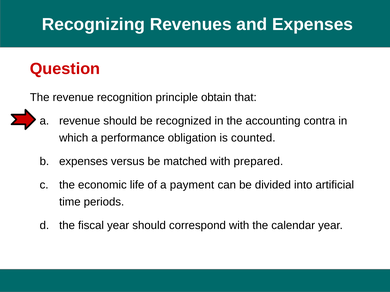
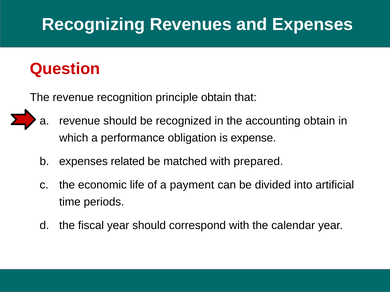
accounting contra: contra -> obtain
counted: counted -> expense
versus: versus -> related
